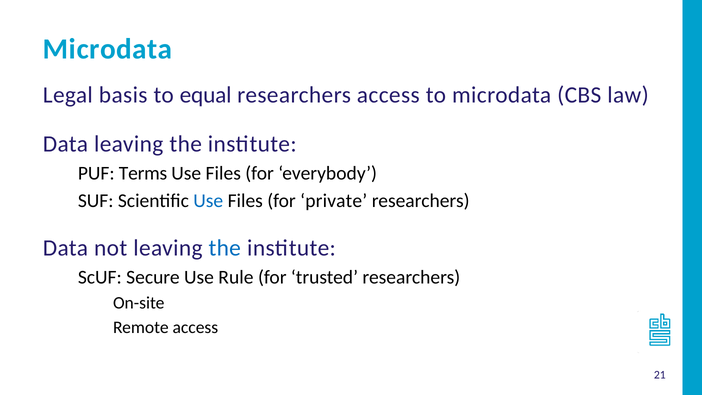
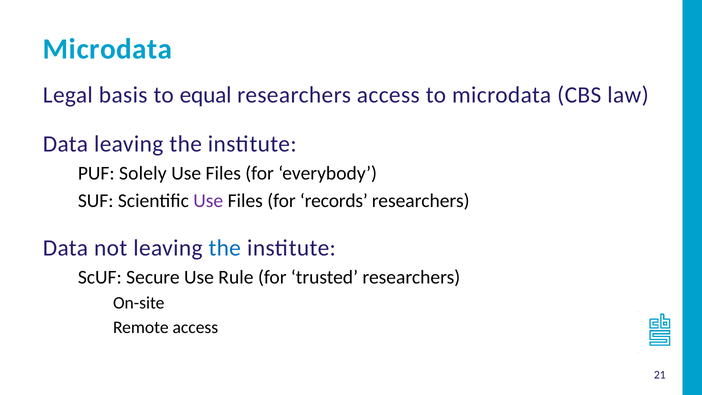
Terms: Terms -> Solely
Use at (208, 201) colour: blue -> purple
private: private -> records
